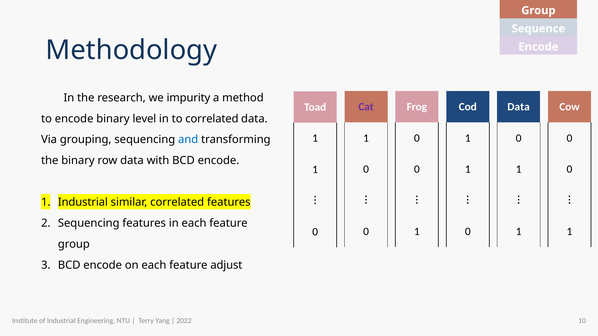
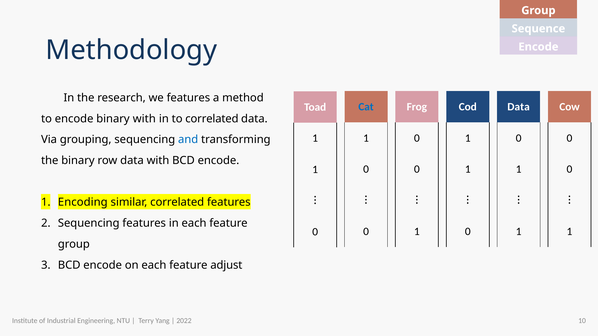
we impurity: impurity -> features
Cat colour: purple -> blue
binary level: level -> with
1 Industrial: Industrial -> Encoding
